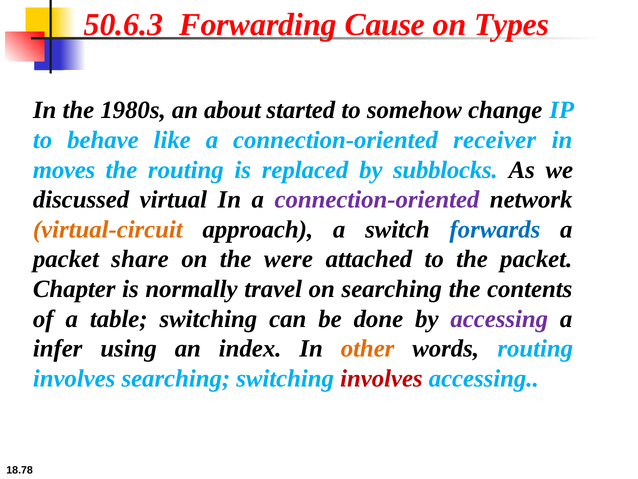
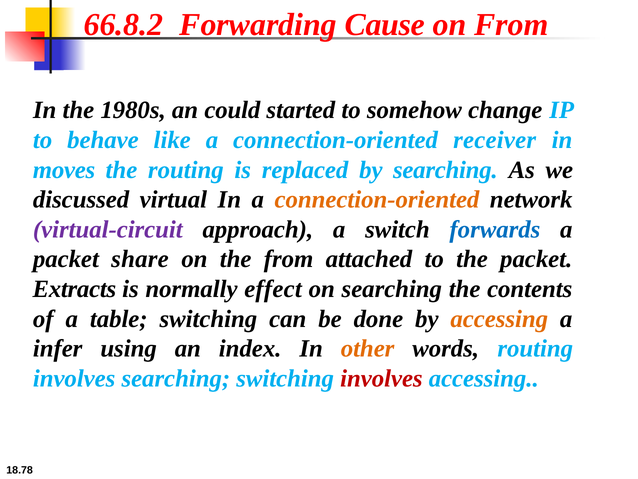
50.6.3: 50.6.3 -> 66.8.2
on Types: Types -> From
about: about -> could
by subblocks: subblocks -> searching
connection-oriented at (377, 199) colour: purple -> orange
virtual-circuit colour: orange -> purple
the were: were -> from
Chapter: Chapter -> Extracts
travel: travel -> effect
accessing at (499, 319) colour: purple -> orange
